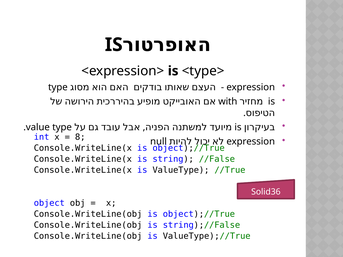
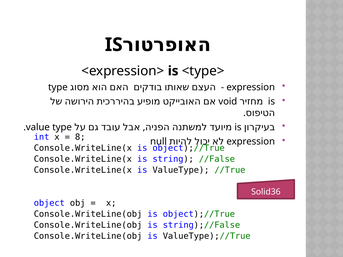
with: with -> void
